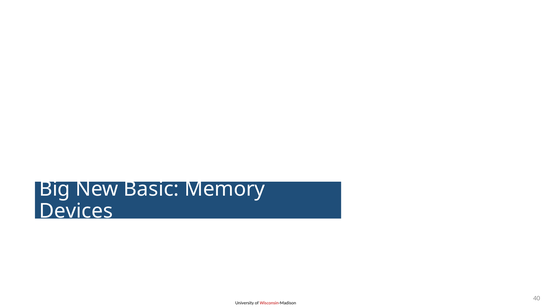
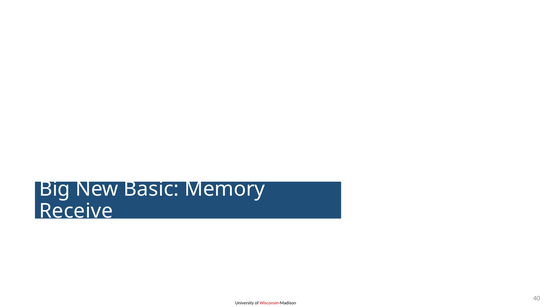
Devices: Devices -> Receive
